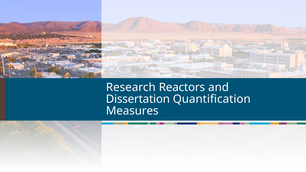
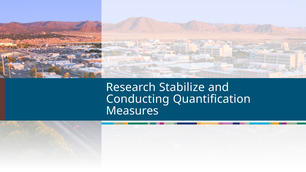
Reactors: Reactors -> Stabilize
Dissertation: Dissertation -> Conducting
